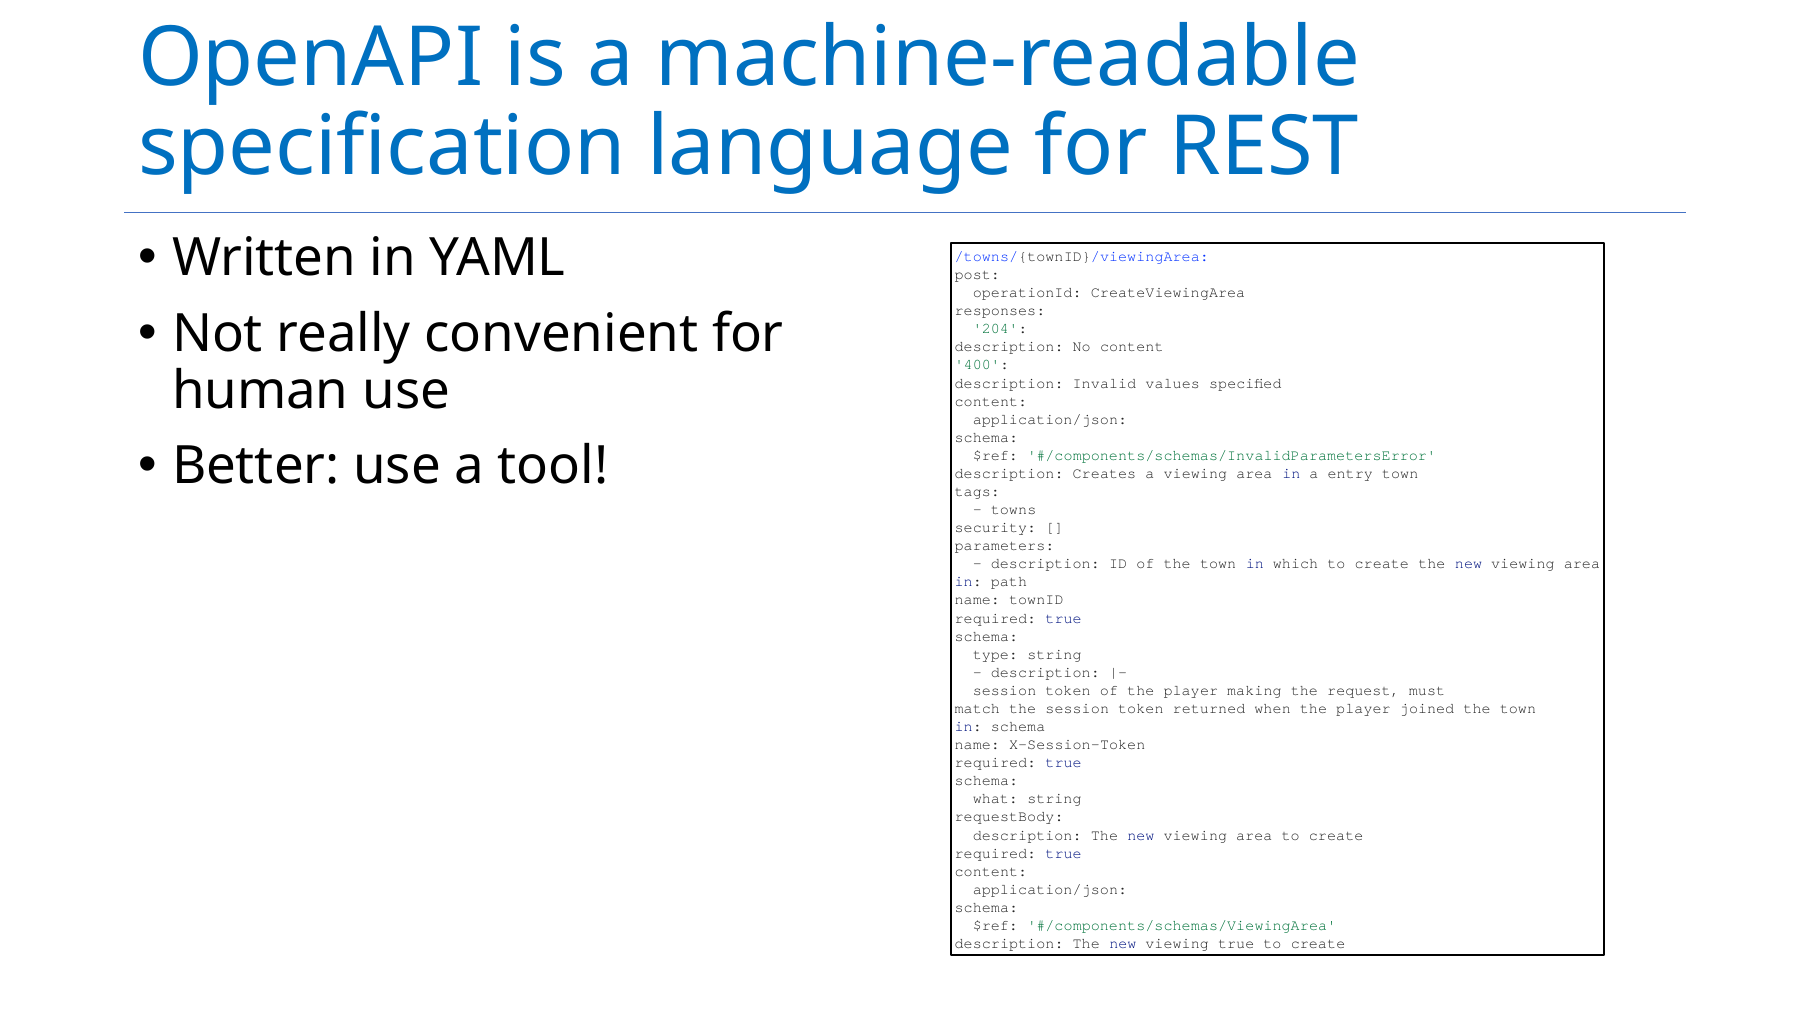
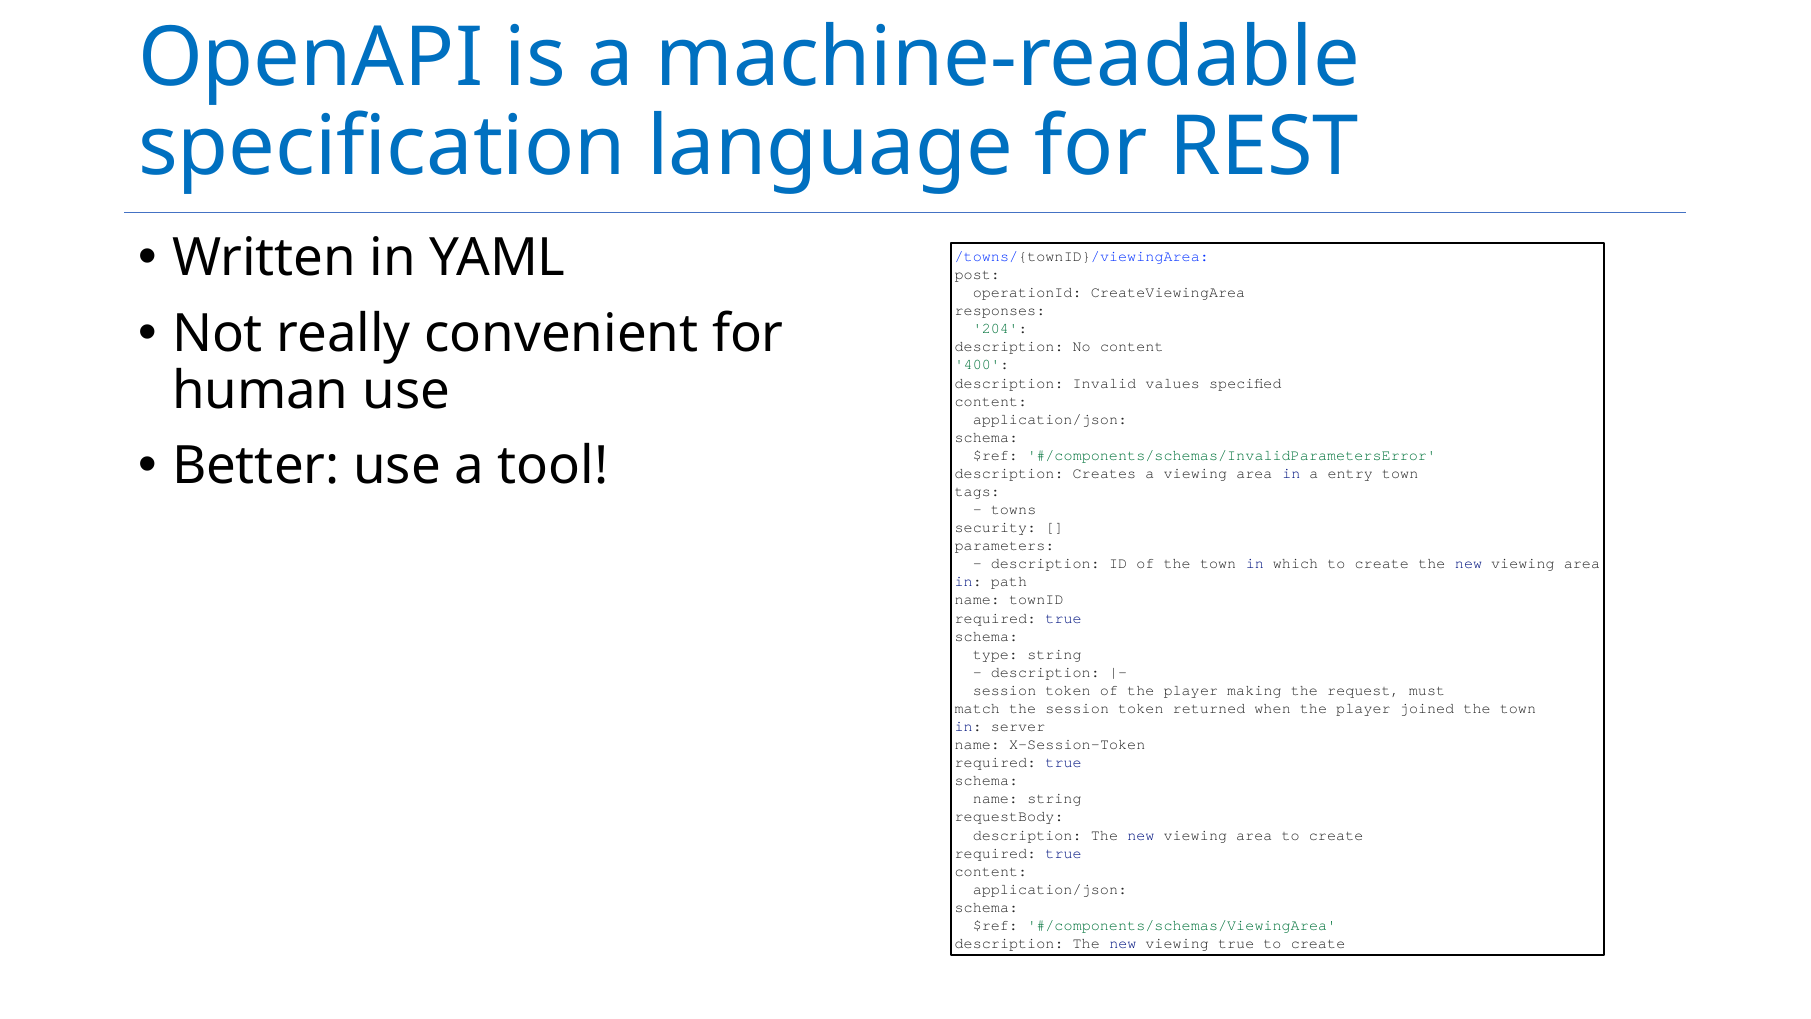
in schema: schema -> server
what at (995, 799): what -> name
